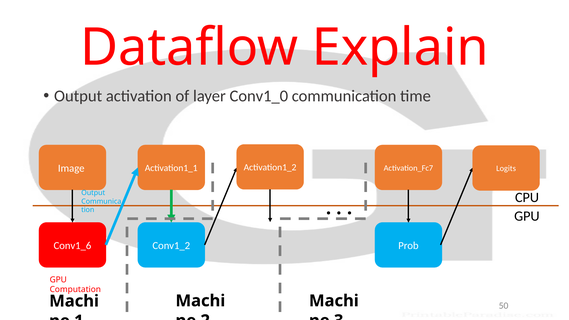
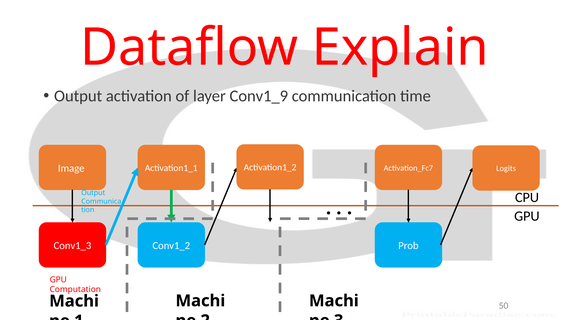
Conv1_0: Conv1_0 -> Conv1_9
Conv1_6: Conv1_6 -> Conv1_3
